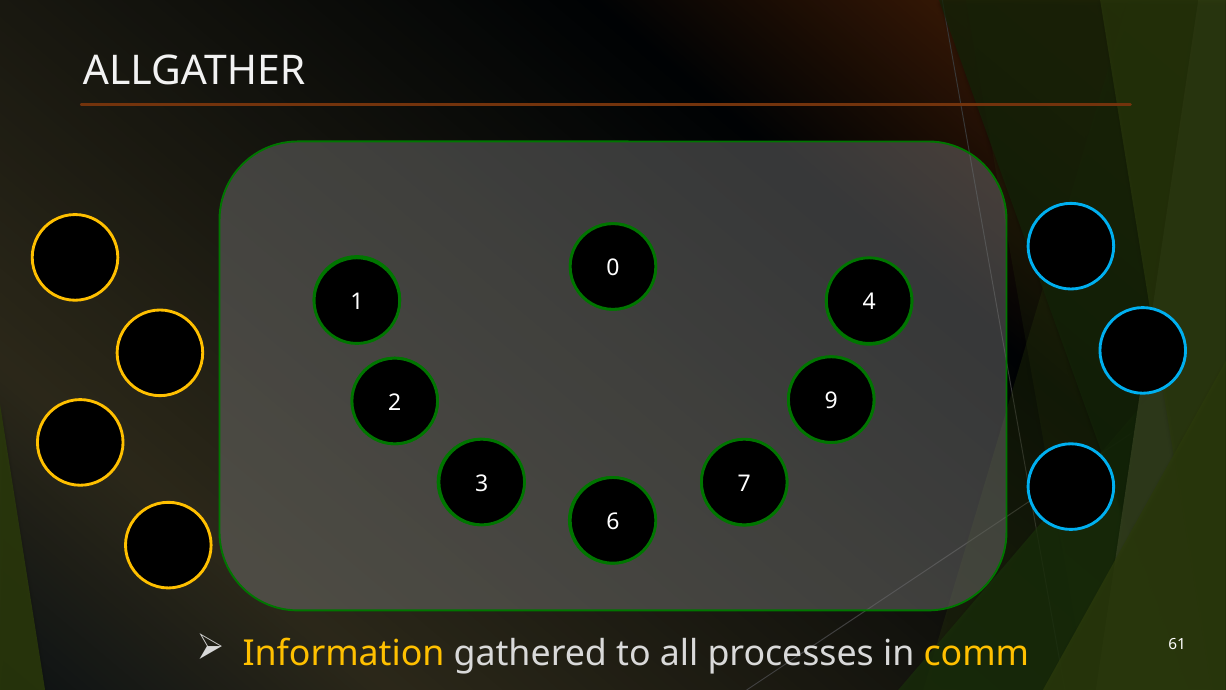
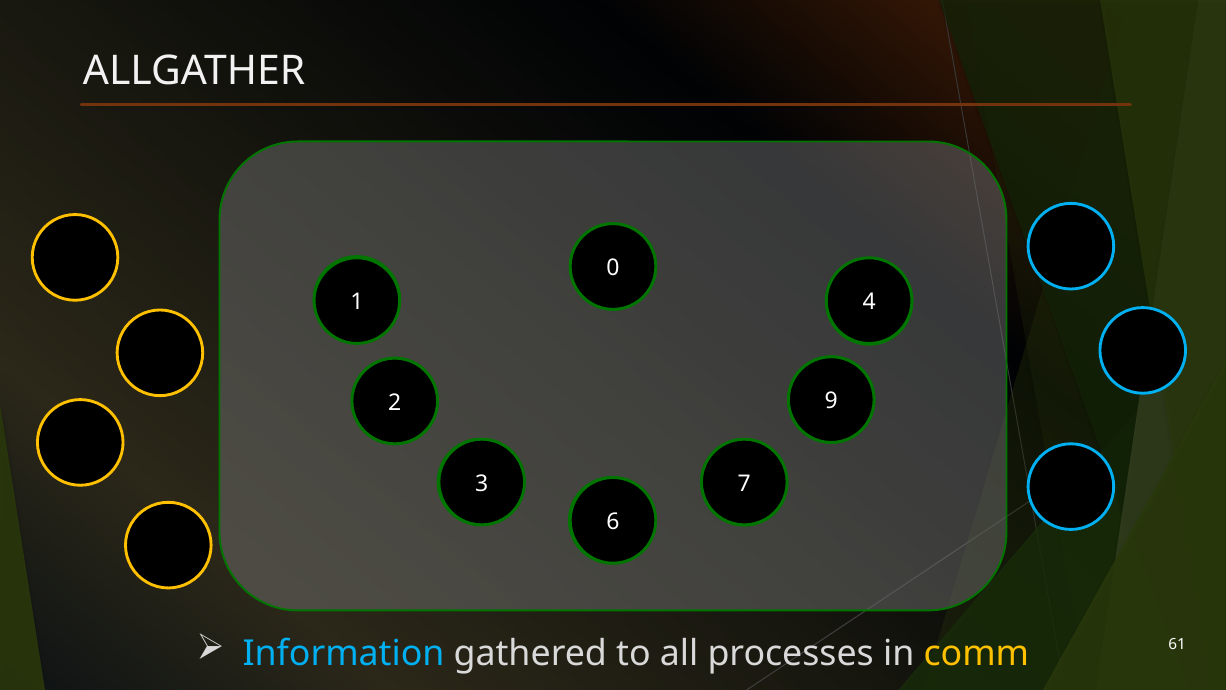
Information colour: yellow -> light blue
